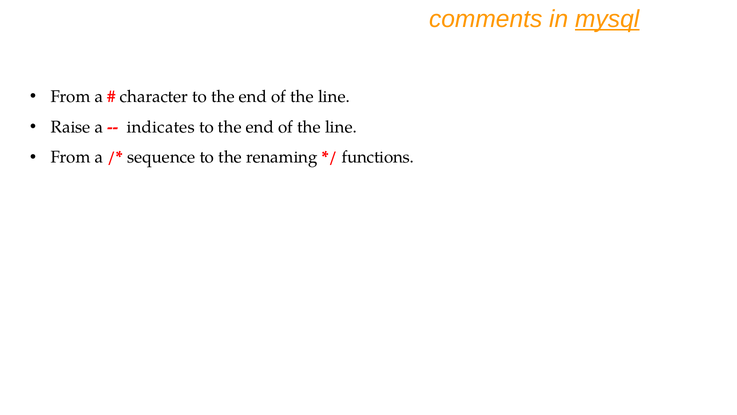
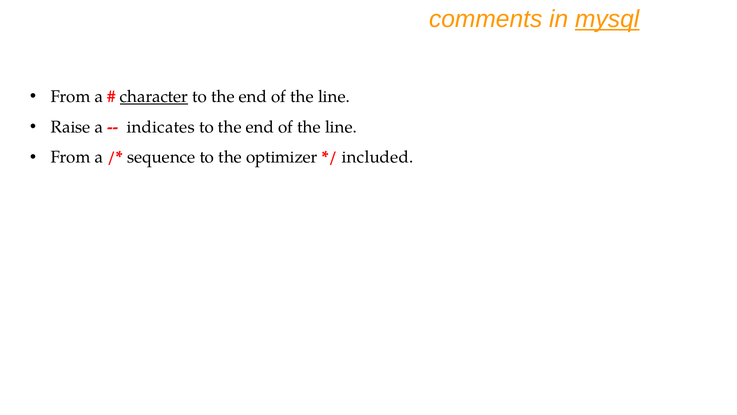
character underline: none -> present
renaming: renaming -> optimizer
functions: functions -> included
